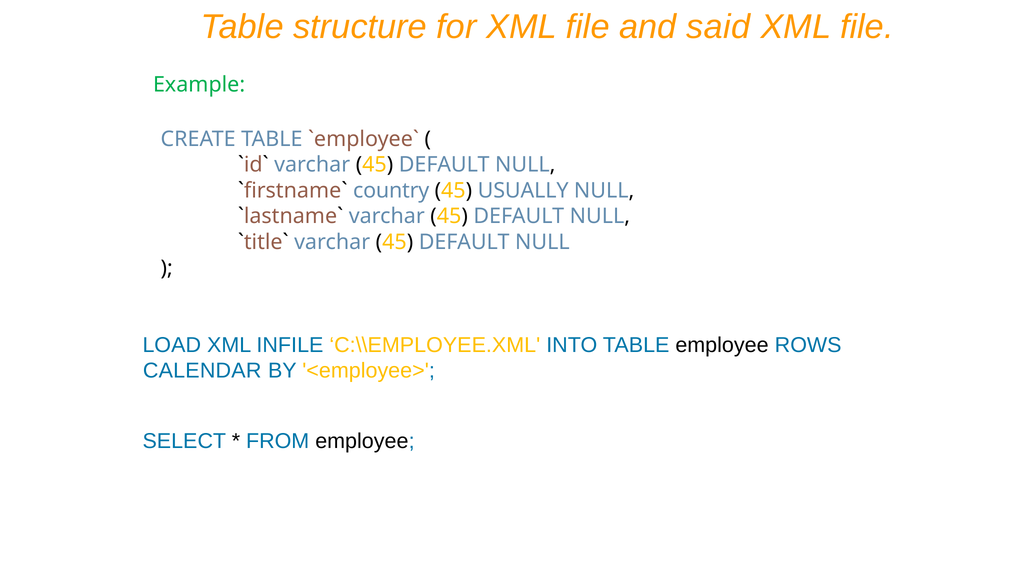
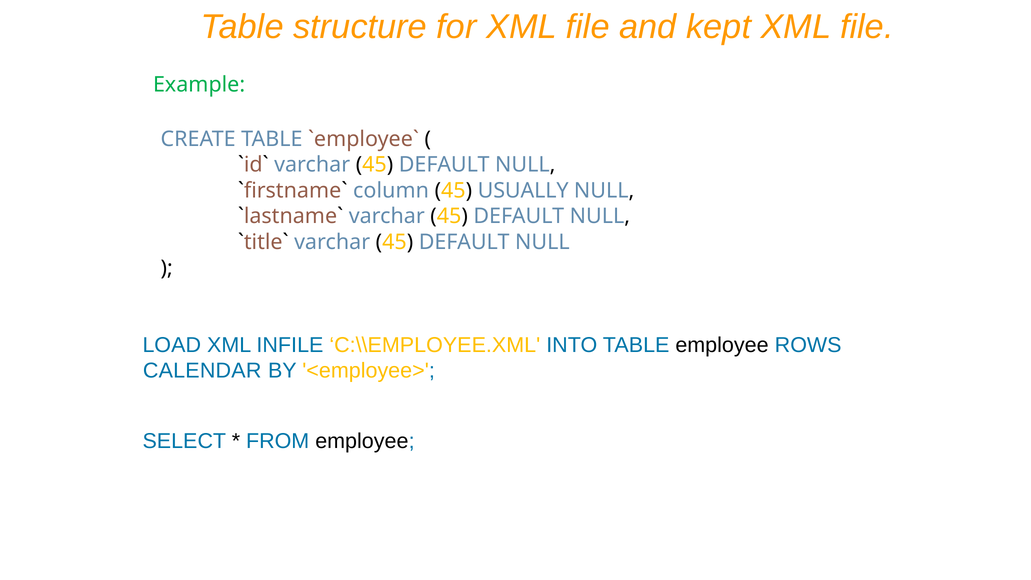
said: said -> kept
country: country -> column
